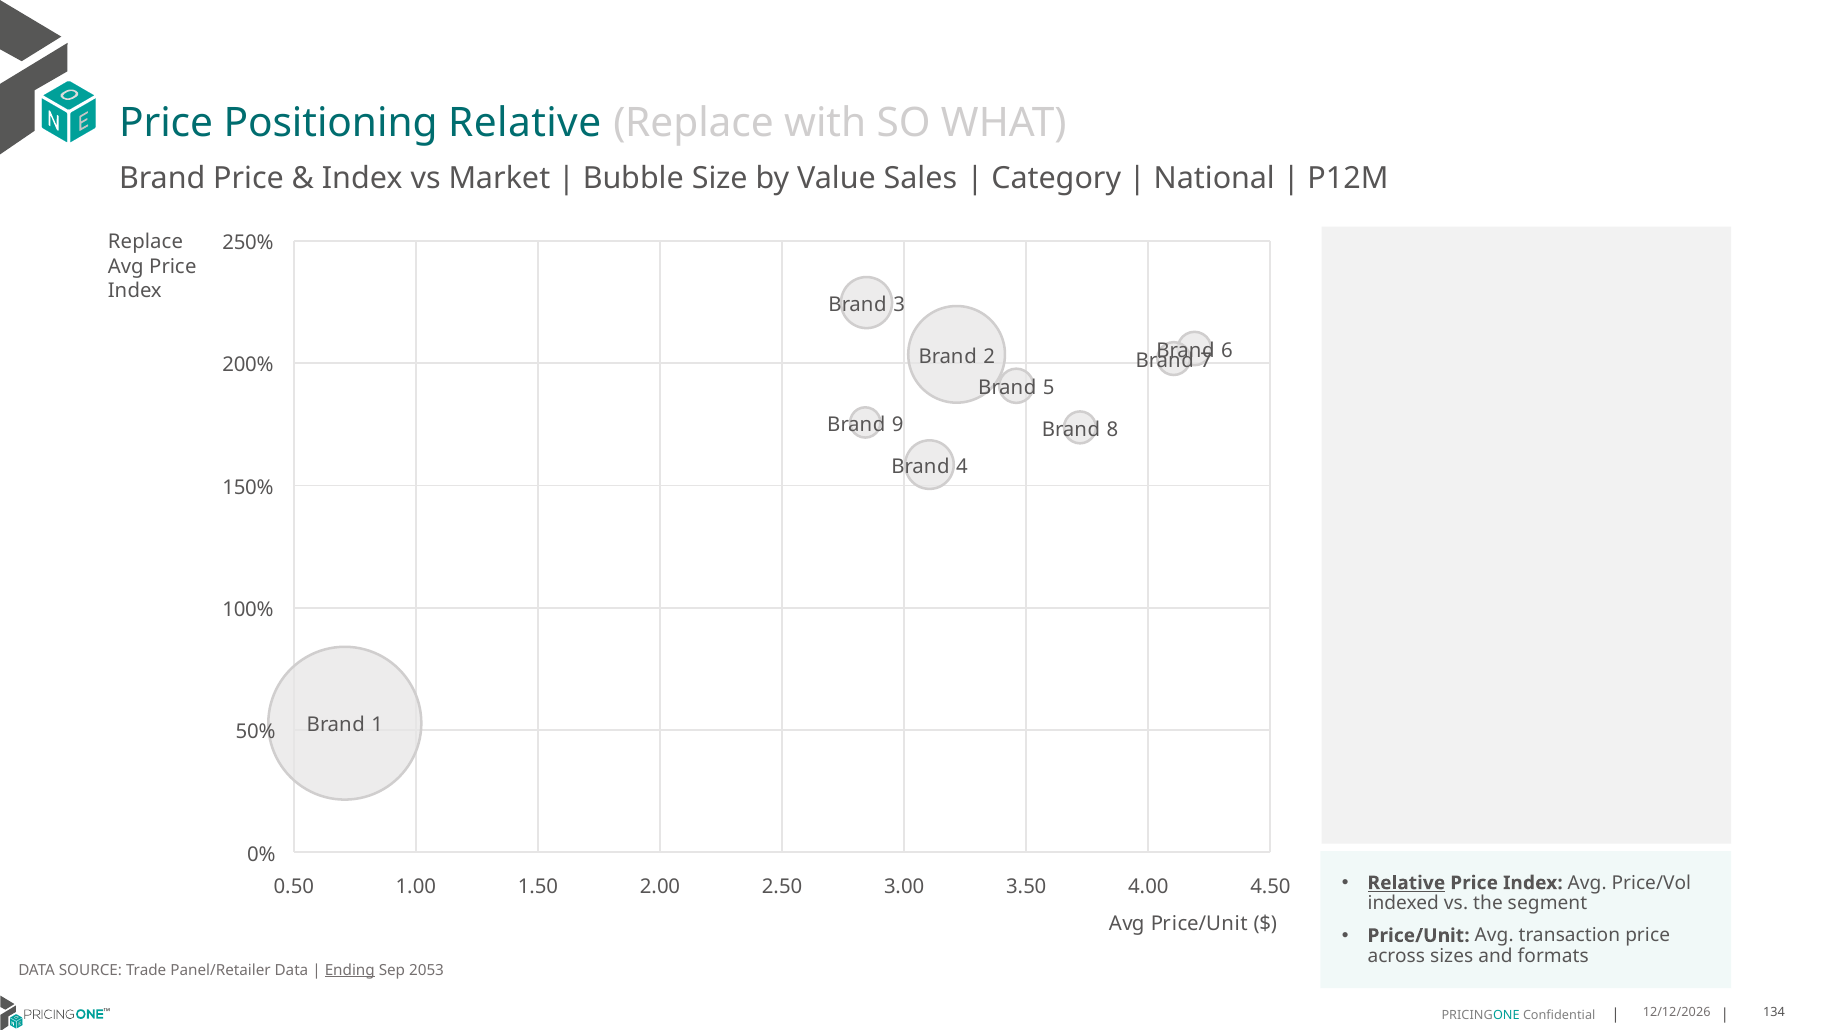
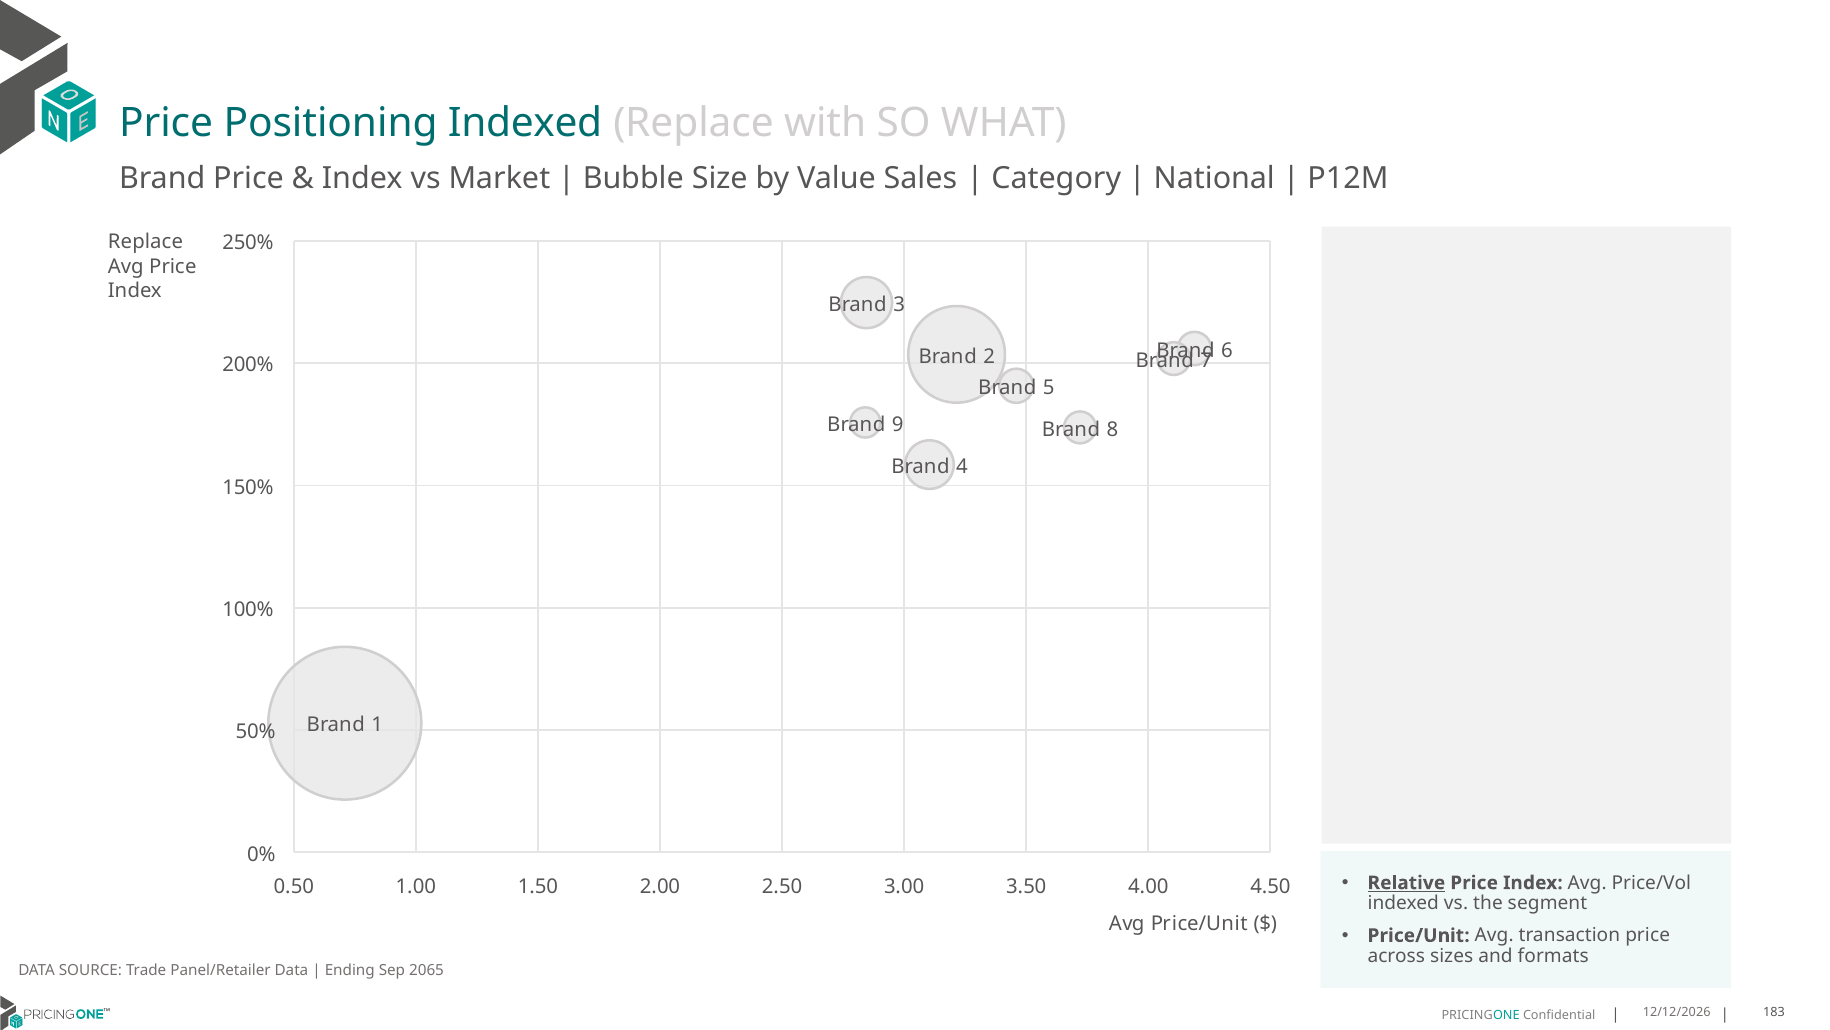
Positioning Relative: Relative -> Indexed
Ending underline: present -> none
2053: 2053 -> 2065
134: 134 -> 183
